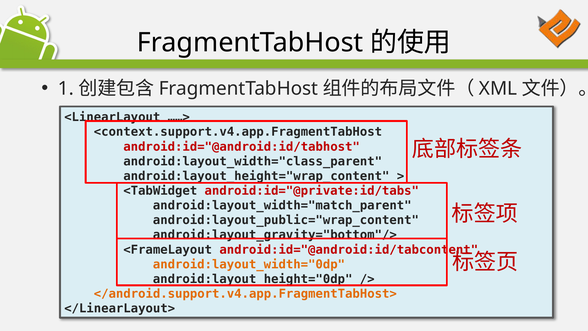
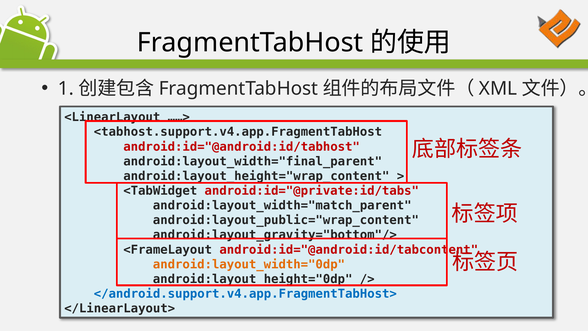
<context.support.v4.app.FragmentTabHost: <context.support.v4.app.FragmentTabHost -> <tabhost.support.v4.app.FragmentTabHost
android:layout_width="class_parent: android:layout_width="class_parent -> android:layout_width="final_parent
</android.support.v4.app.FragmentTabHost> colour: orange -> blue
